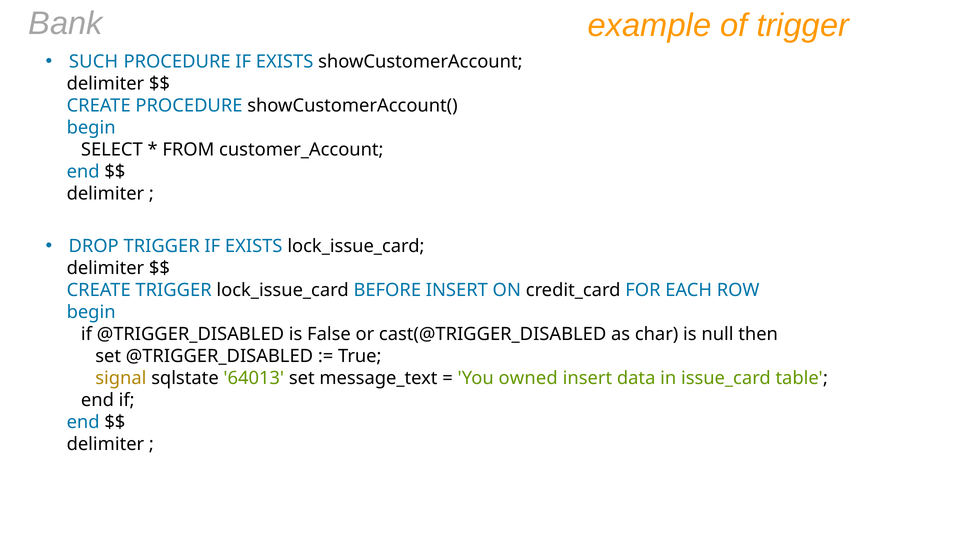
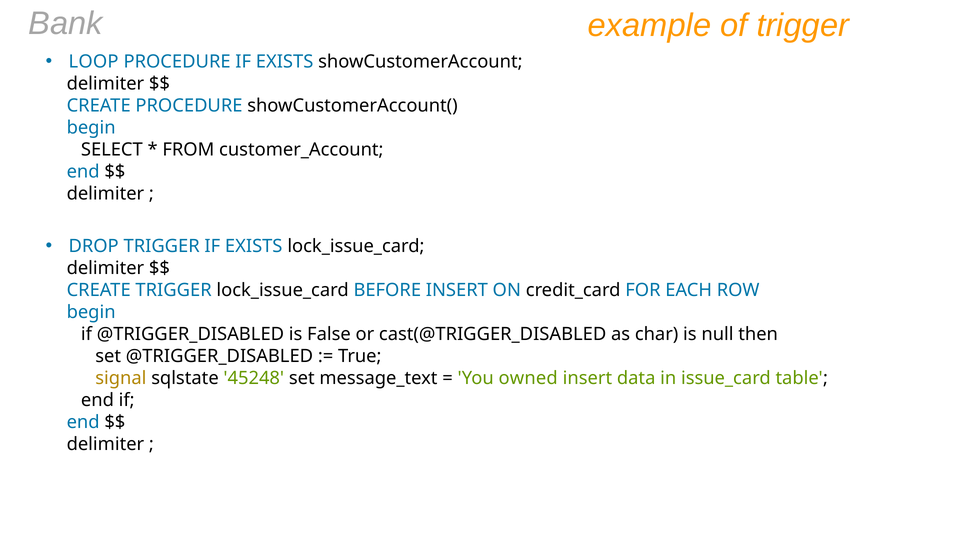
SUCH: SUCH -> LOOP
64013: 64013 -> 45248
